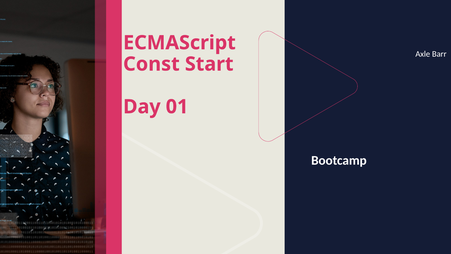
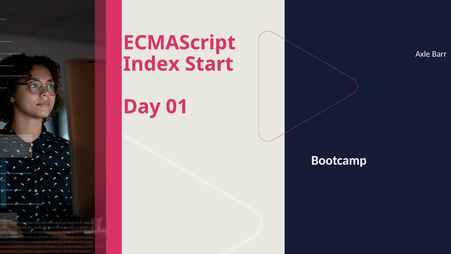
Const: Const -> Index
